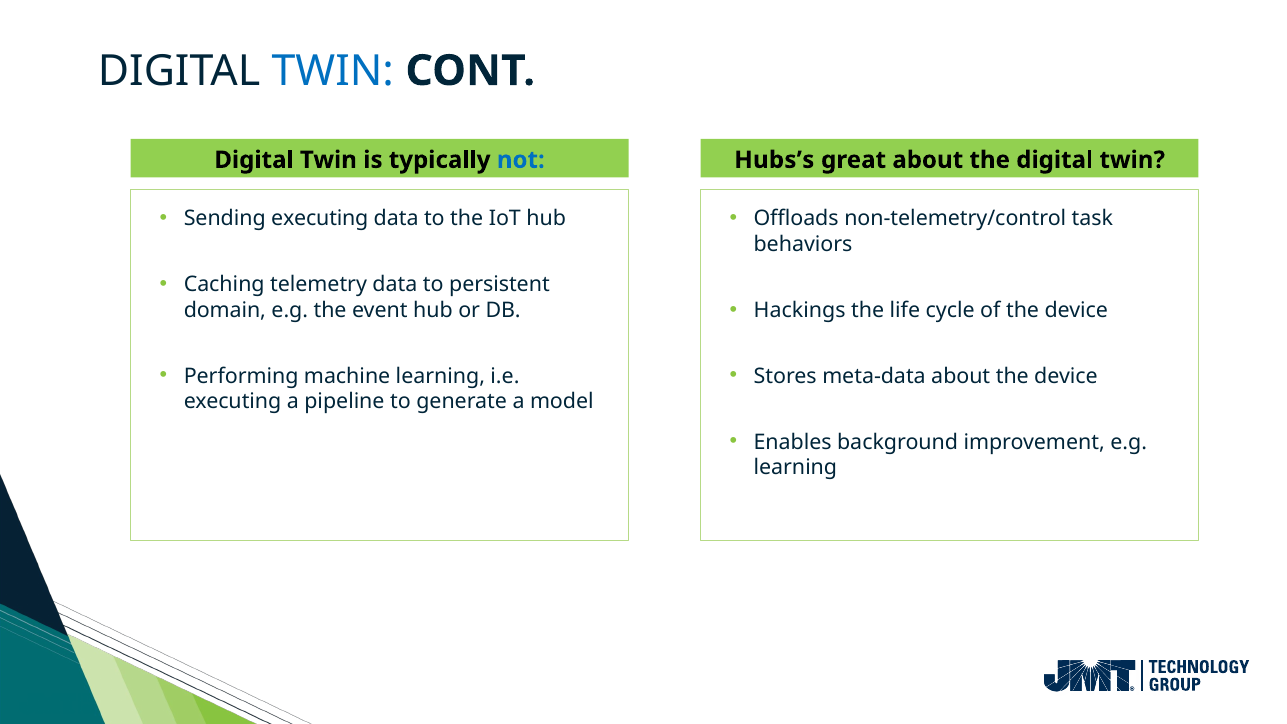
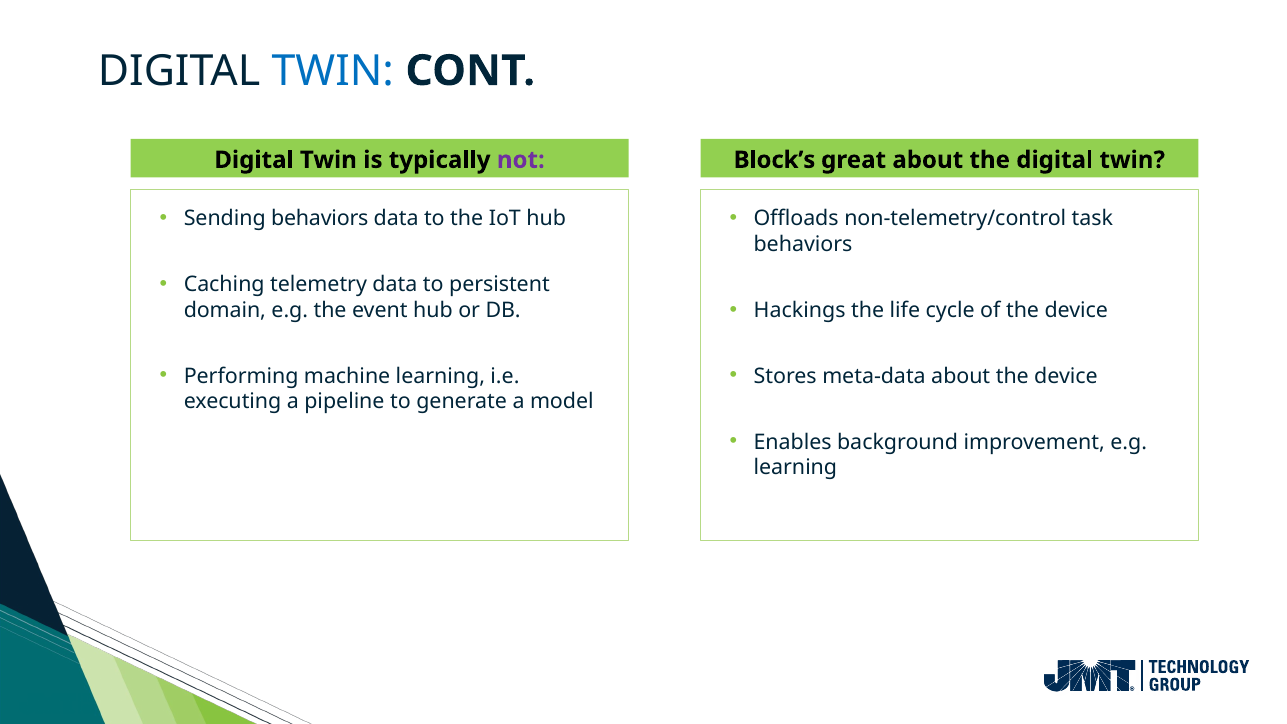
not colour: blue -> purple
Hubs’s: Hubs’s -> Block’s
Sending executing: executing -> behaviors
